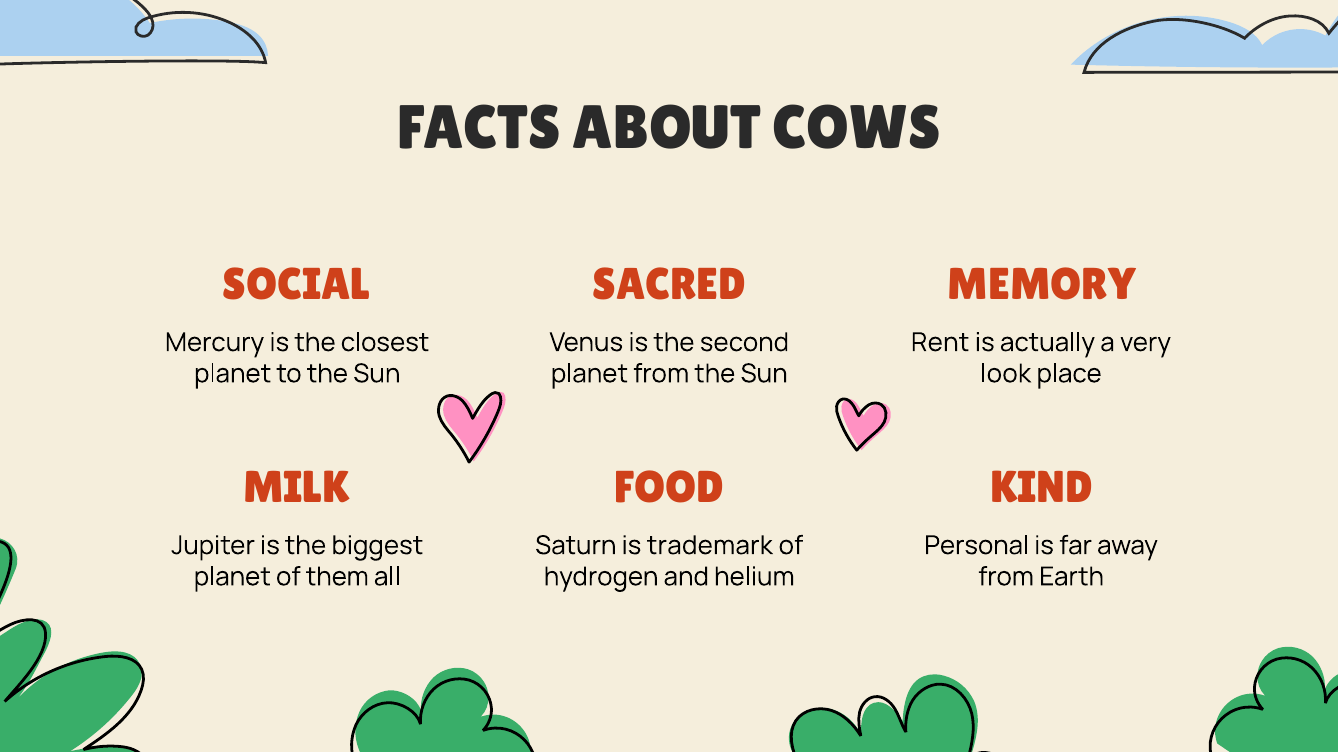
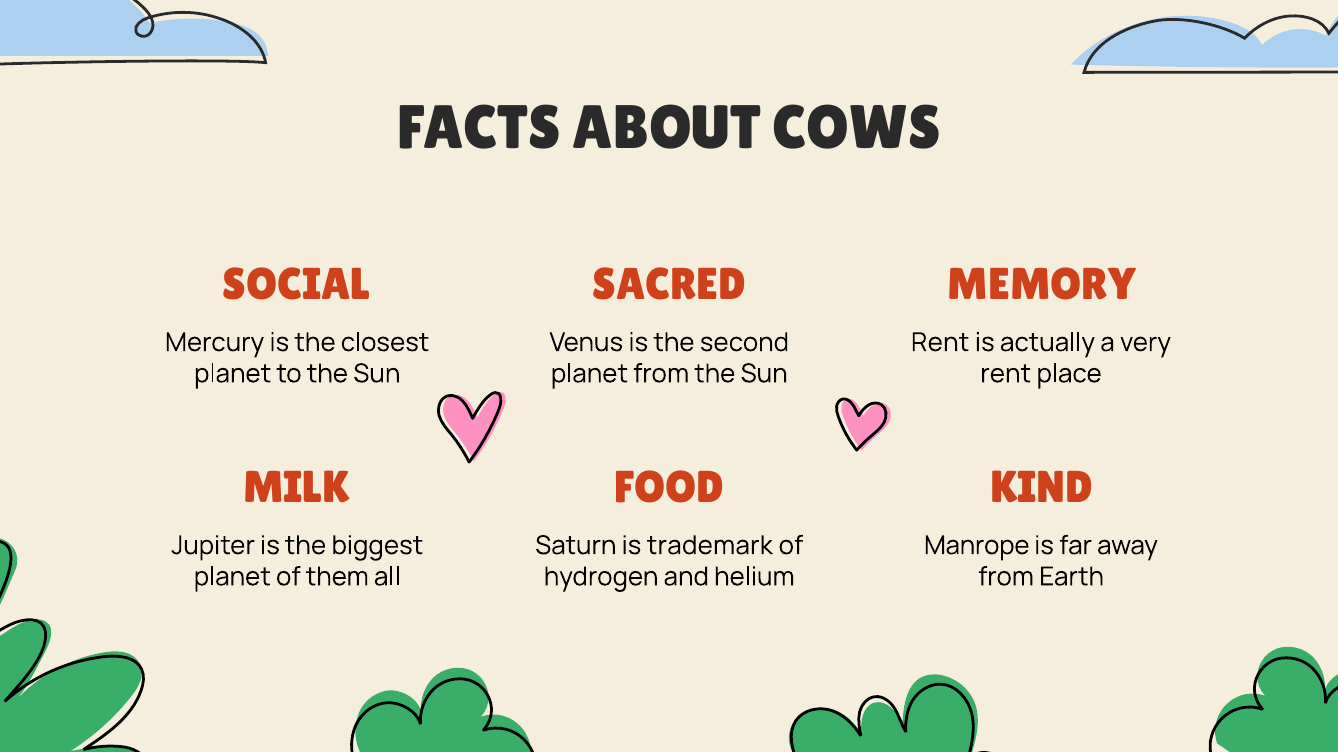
look at (1006, 374): look -> rent
Personal: Personal -> Manrope
